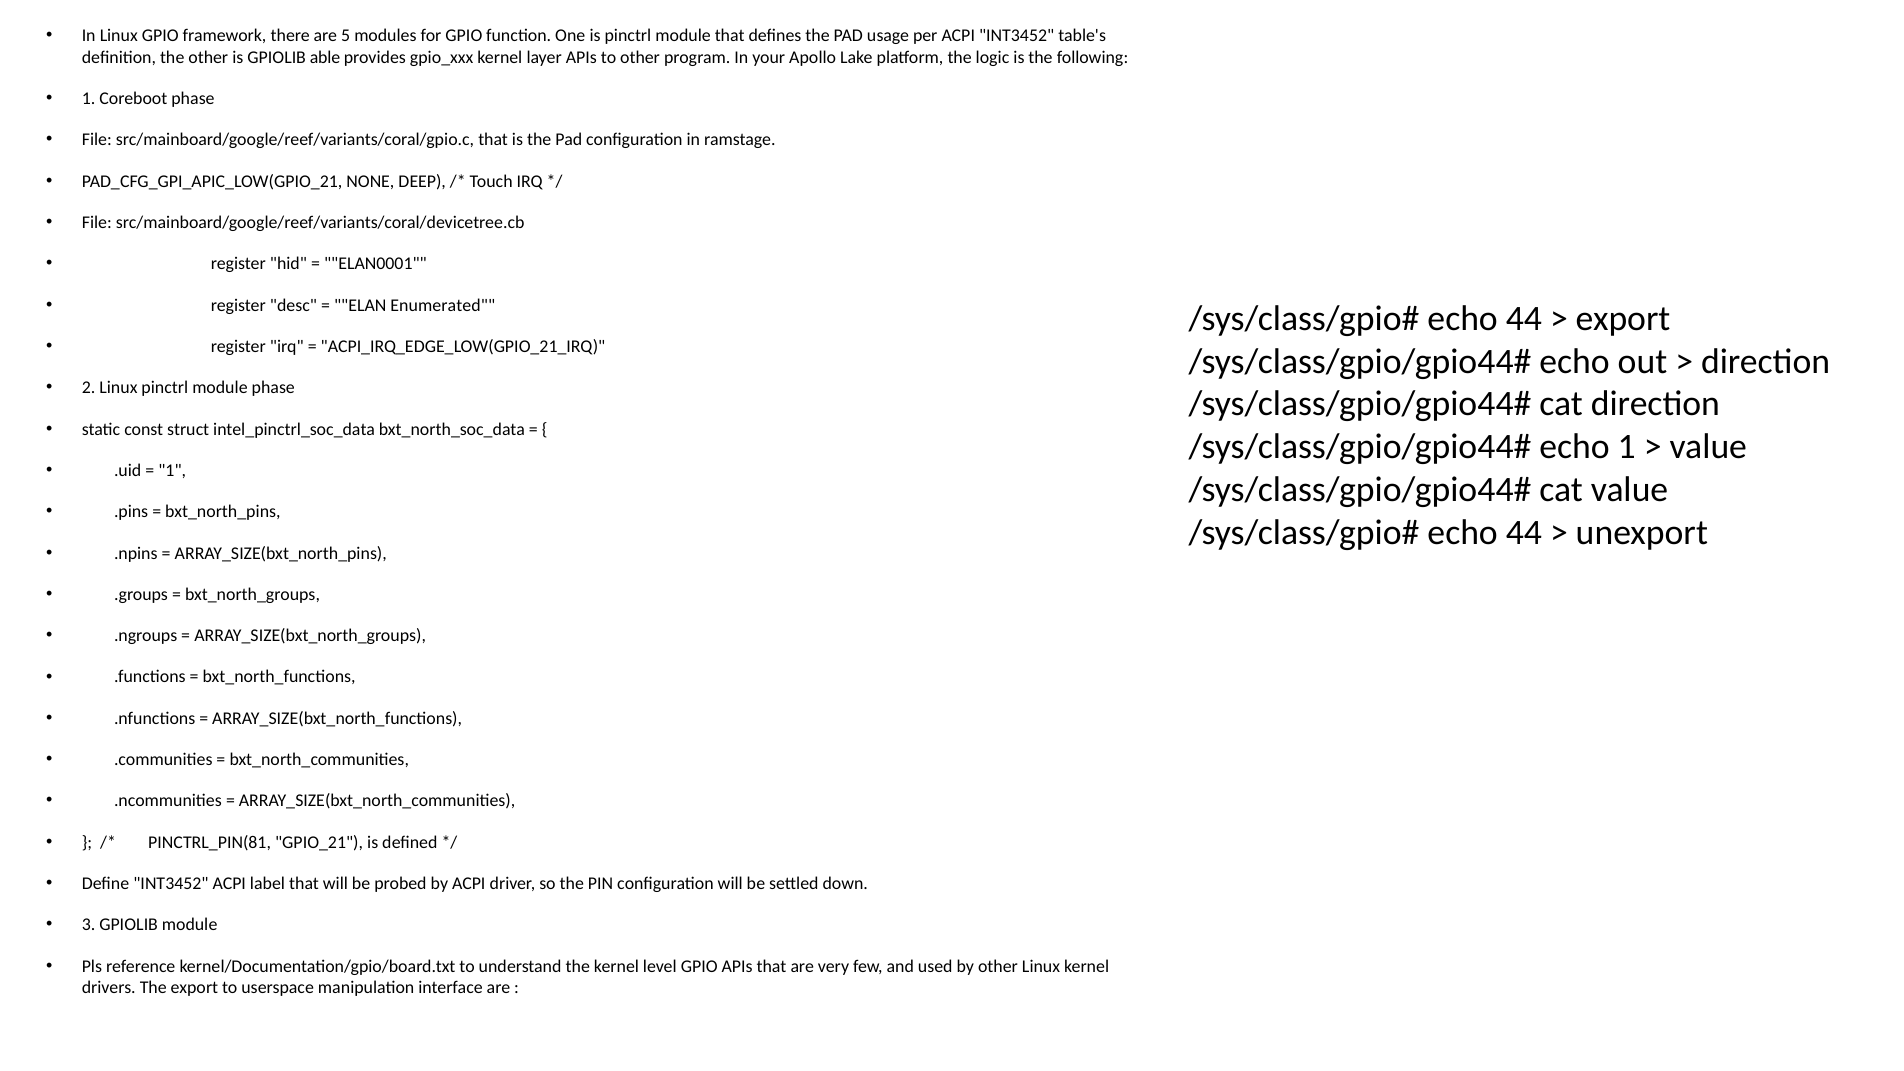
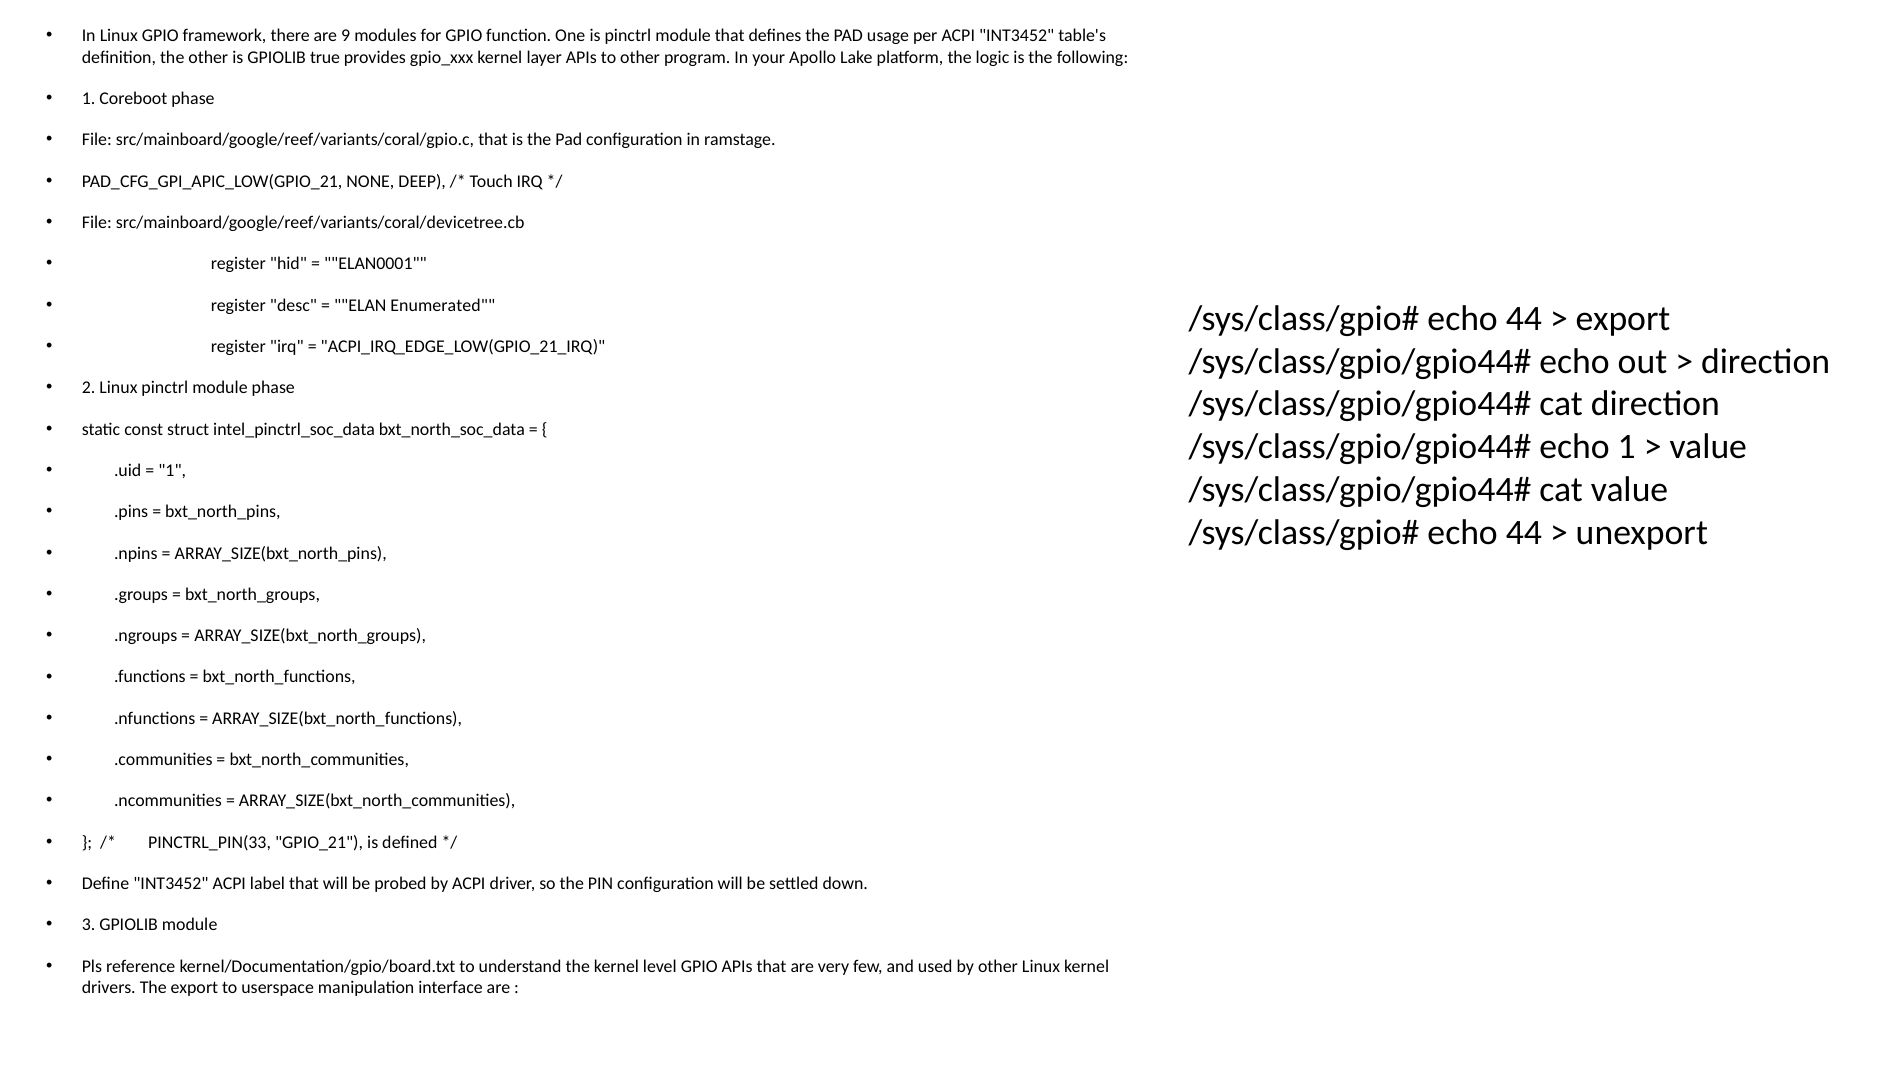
5: 5 -> 9
able: able -> true
PINCTRL_PIN(81: PINCTRL_PIN(81 -> PINCTRL_PIN(33
